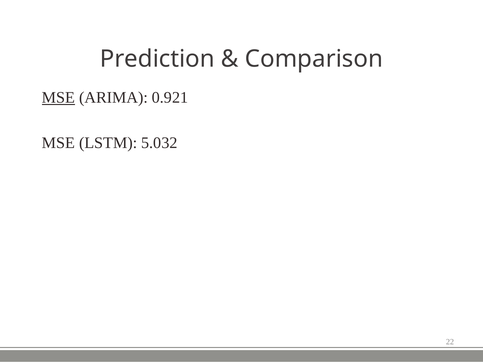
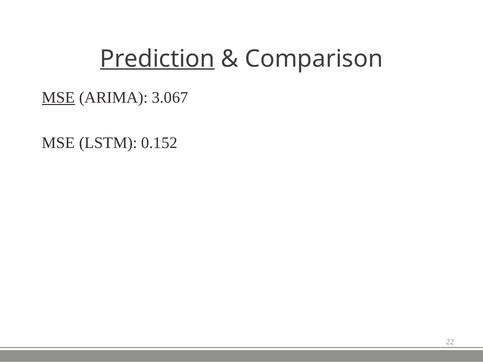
Prediction underline: none -> present
0.921: 0.921 -> 3.067
5.032: 5.032 -> 0.152
